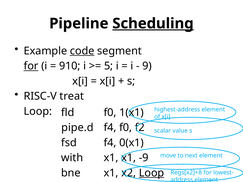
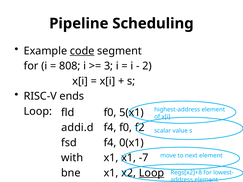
Scheduling underline: present -> none
for at (31, 66) underline: present -> none
910: 910 -> 808
5: 5 -> 3
9: 9 -> 2
treat: treat -> ends
1(x1: 1(x1 -> 5(x1
pipe.d: pipe.d -> addi.d
-9: -9 -> -7
